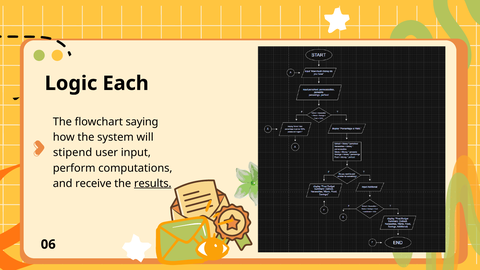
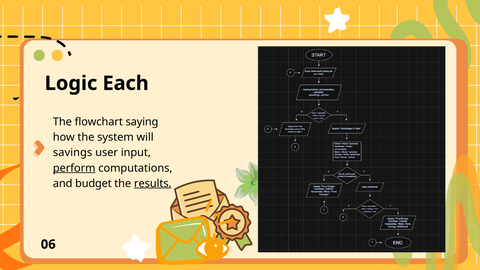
stipend: stipend -> savings
perform underline: none -> present
receive: receive -> budget
